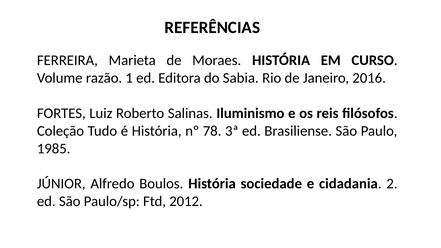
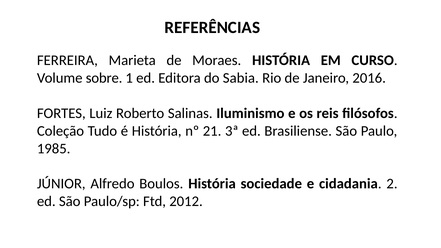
razão: razão -> sobre
78: 78 -> 21
